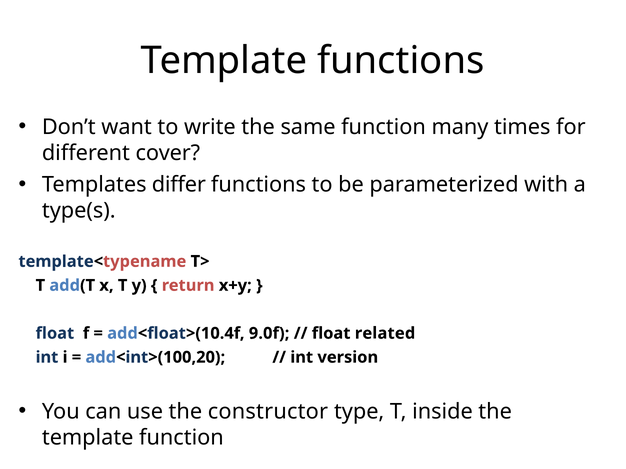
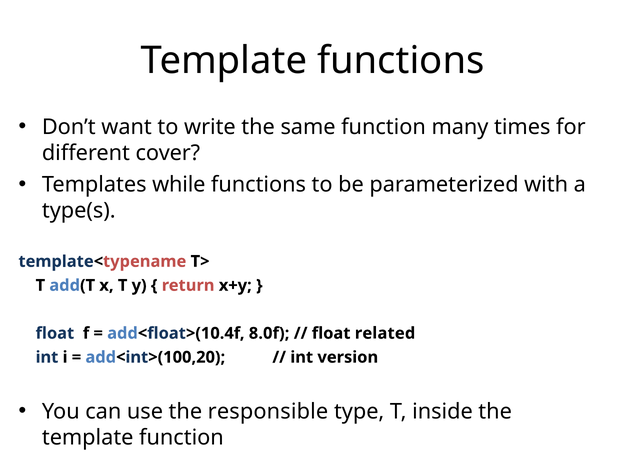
differ: differ -> while
9.0f: 9.0f -> 8.0f
constructor: constructor -> responsible
